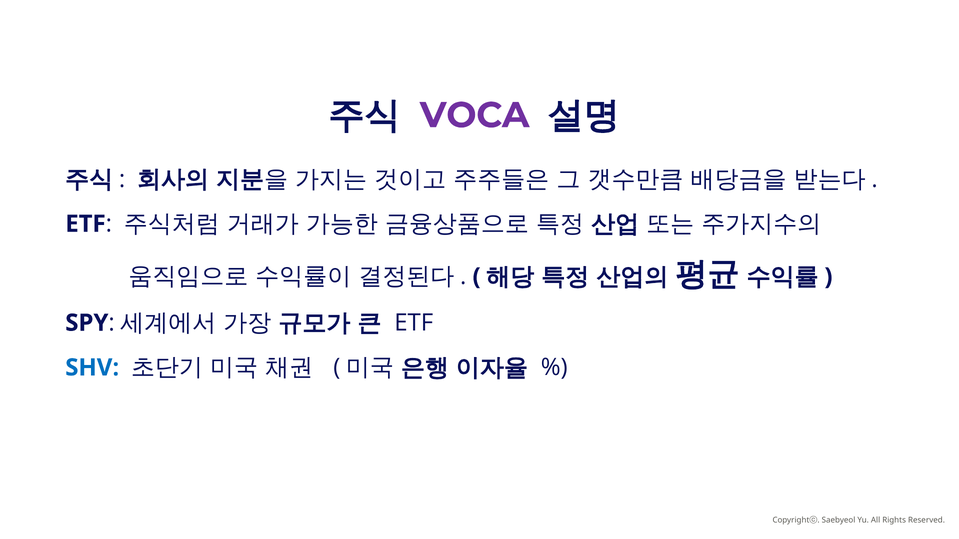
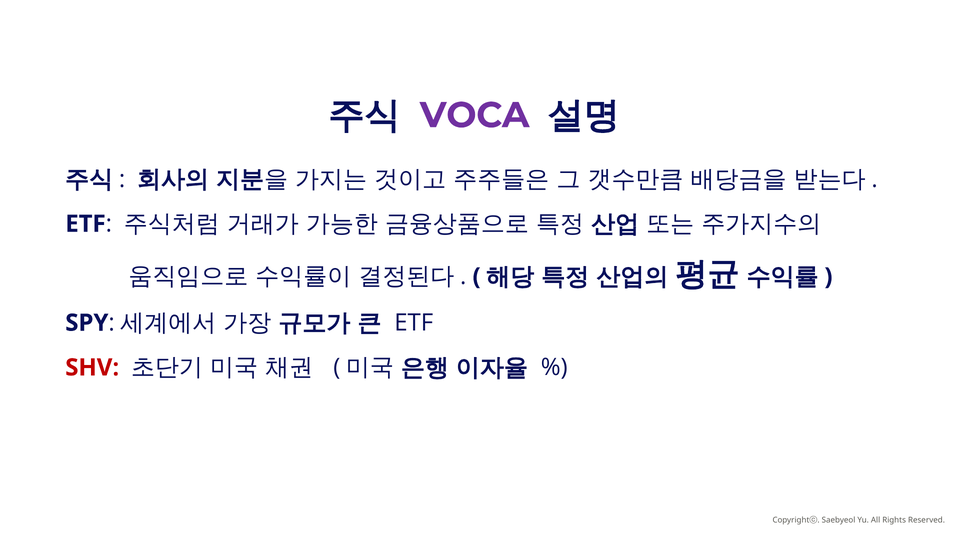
SHV colour: blue -> red
